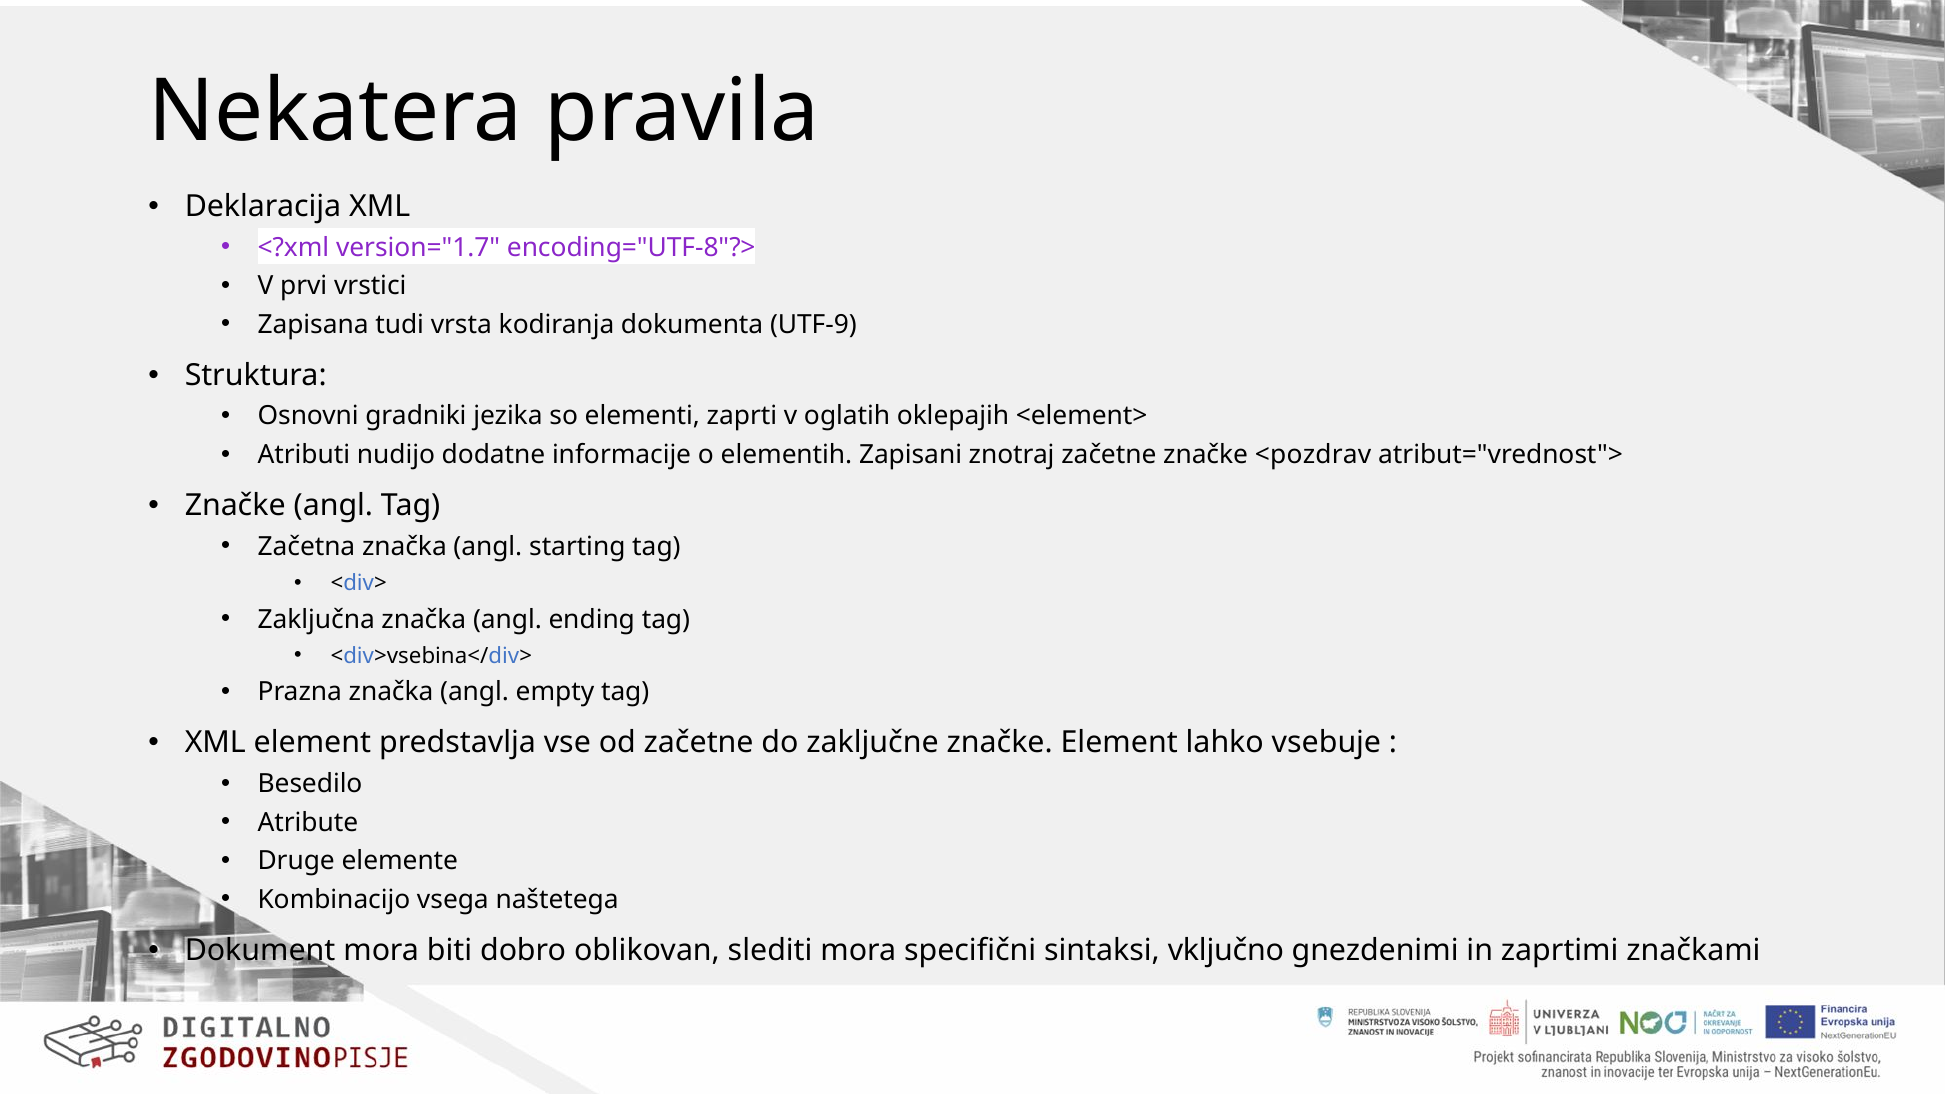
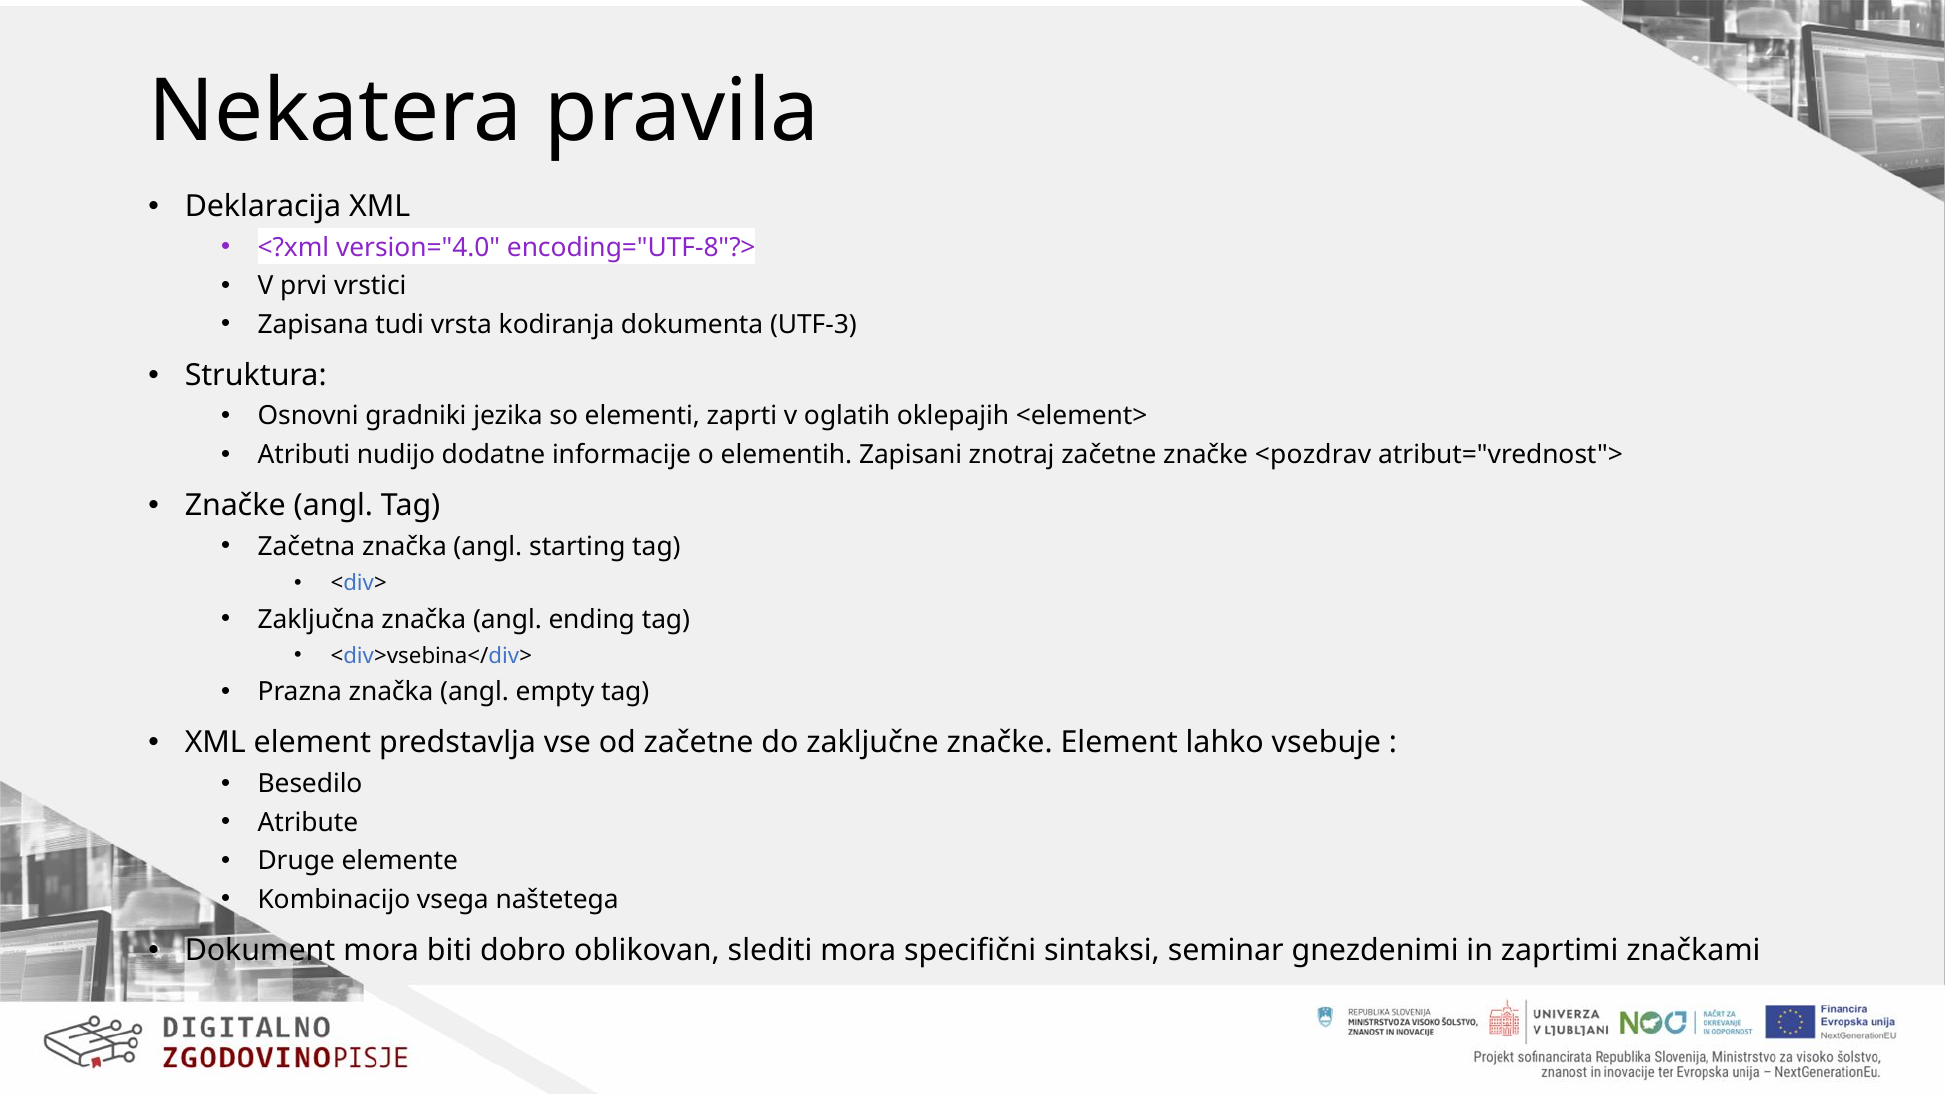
version="1.7: version="1.7 -> version="4.0
UTF-9: UTF-9 -> UTF-3
vključno: vključno -> seminar
